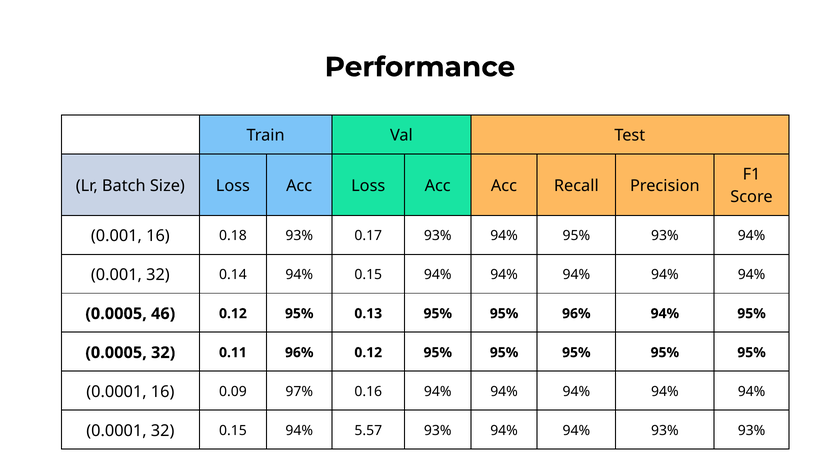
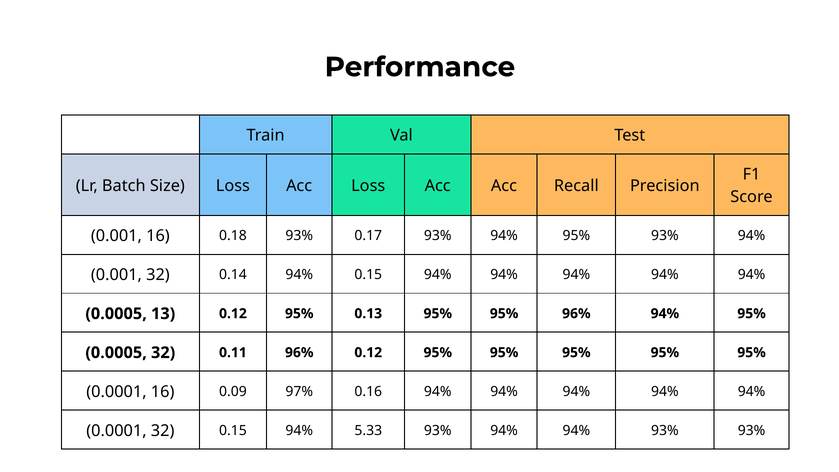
46: 46 -> 13
5.57: 5.57 -> 5.33
